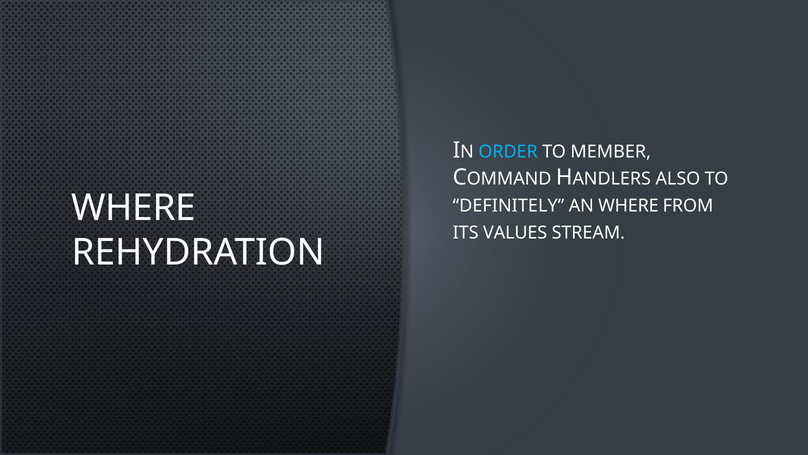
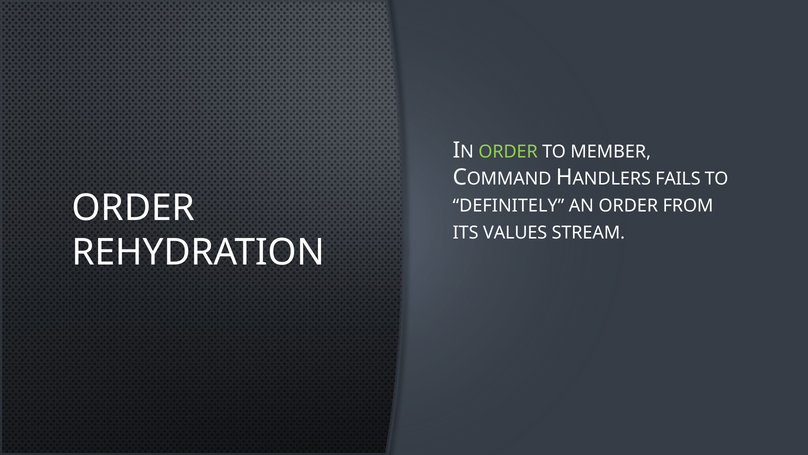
ORDER at (508, 152) colour: light blue -> light green
ALSO: ALSO -> FAILS
WHERE at (134, 208): WHERE -> ORDER
AN WHERE: WHERE -> ORDER
